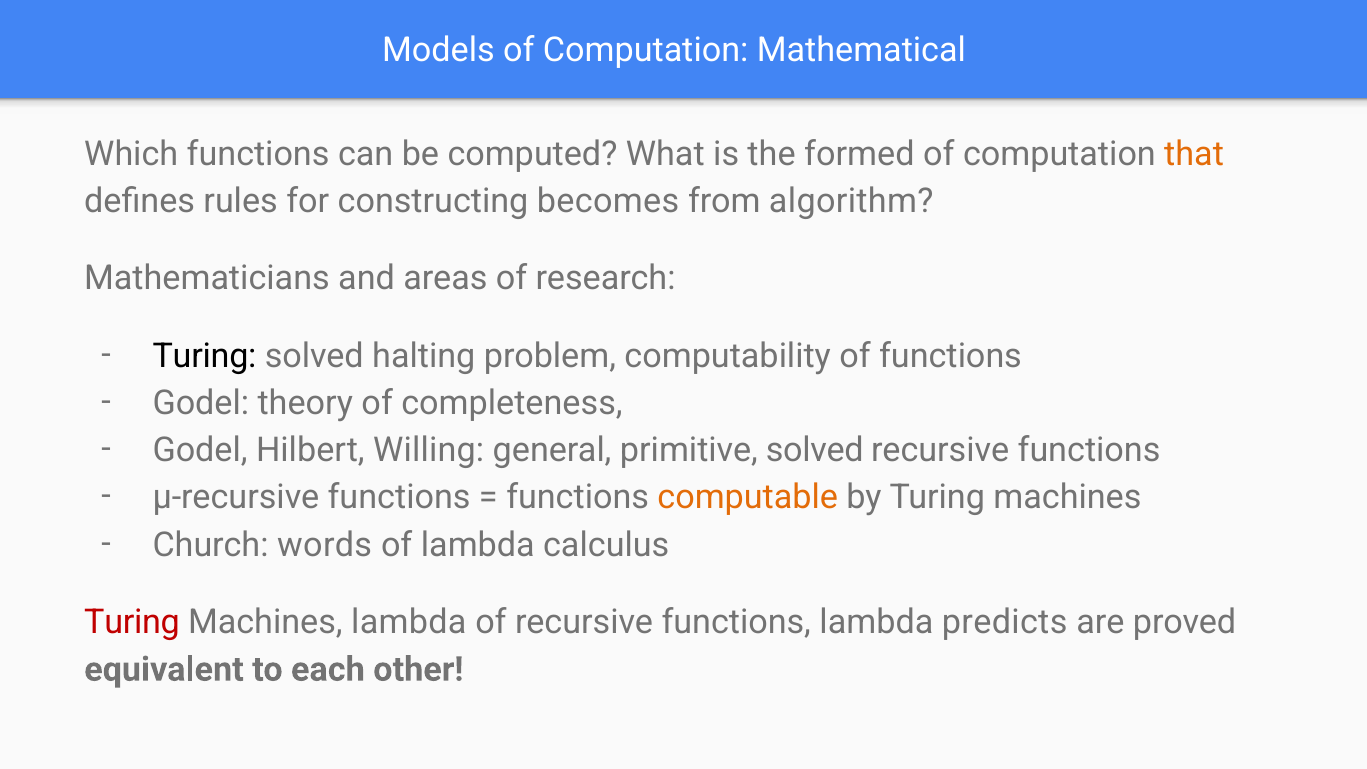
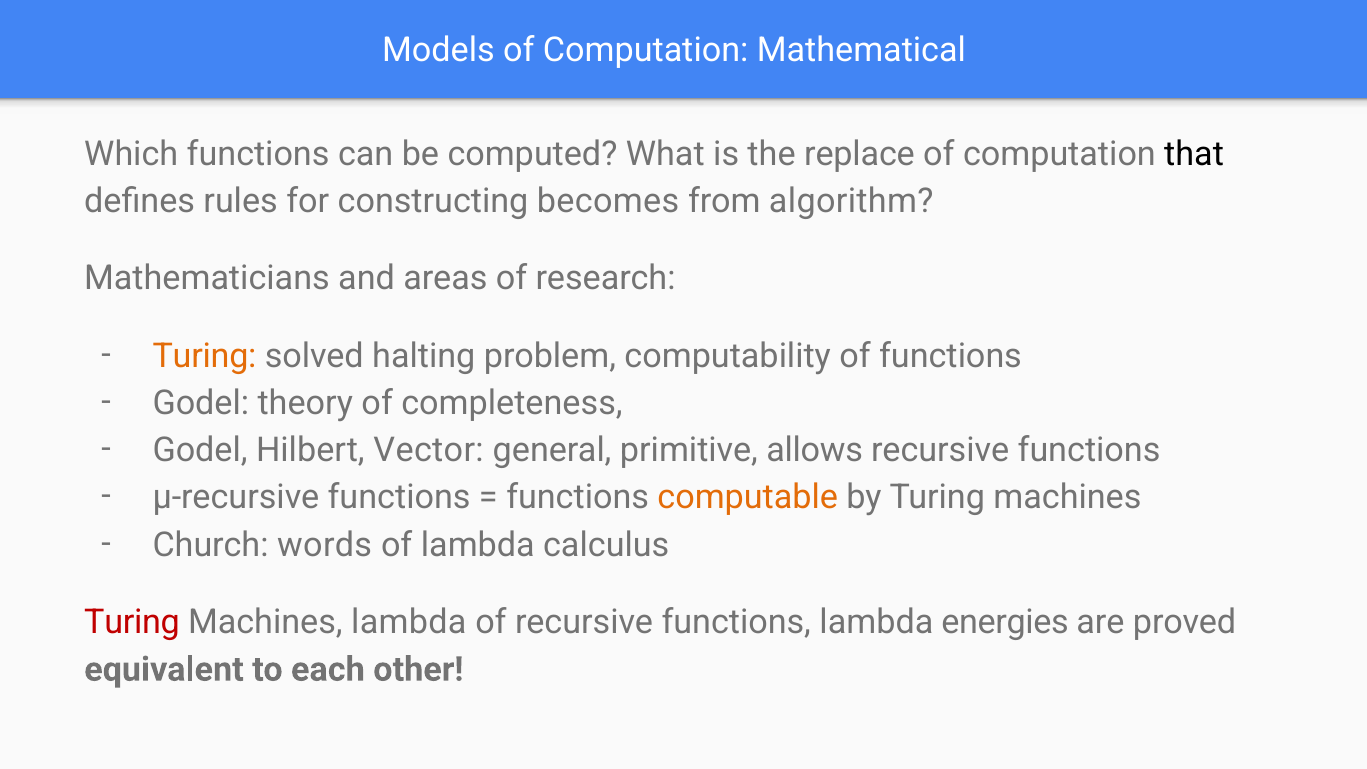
formed: formed -> replace
that colour: orange -> black
Turing at (205, 356) colour: black -> orange
Willing: Willing -> Vector
primitive solved: solved -> allows
predicts: predicts -> energies
